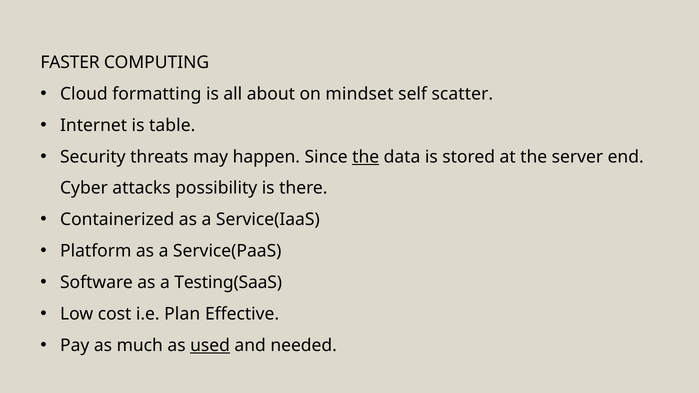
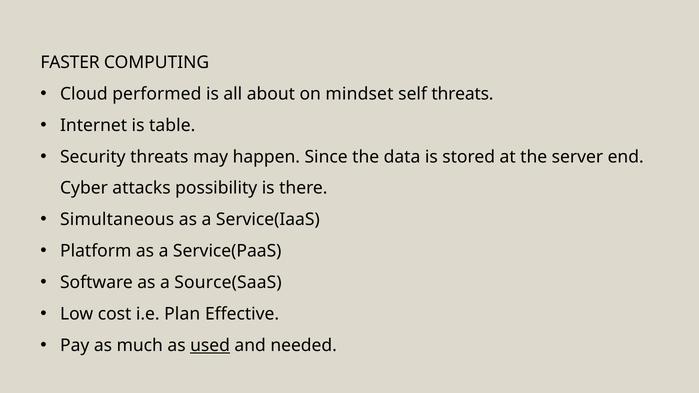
formatting: formatting -> performed
self scatter: scatter -> threats
the at (366, 157) underline: present -> none
Containerized: Containerized -> Simultaneous
Testing(SaaS: Testing(SaaS -> Source(SaaS
